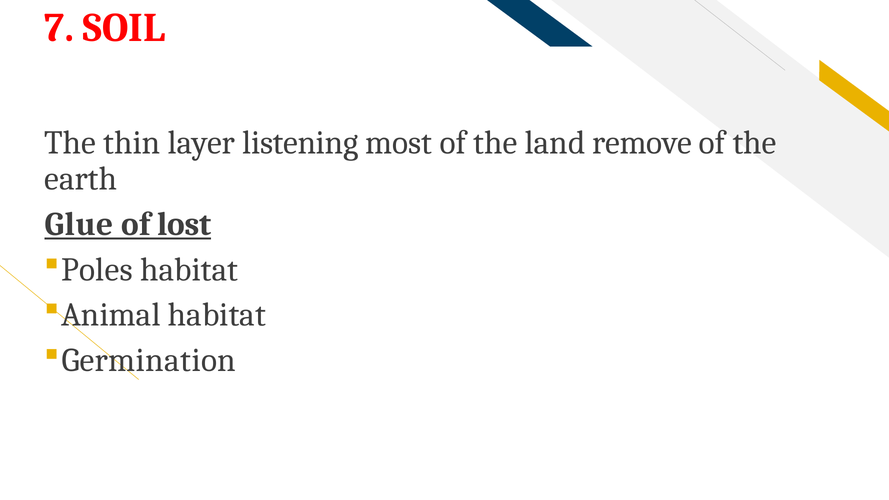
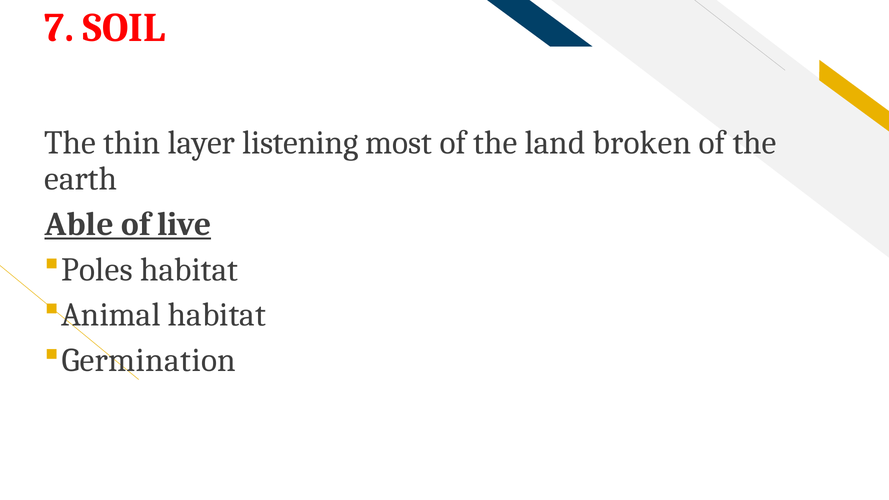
remove: remove -> broken
Glue: Glue -> Able
lost: lost -> live
